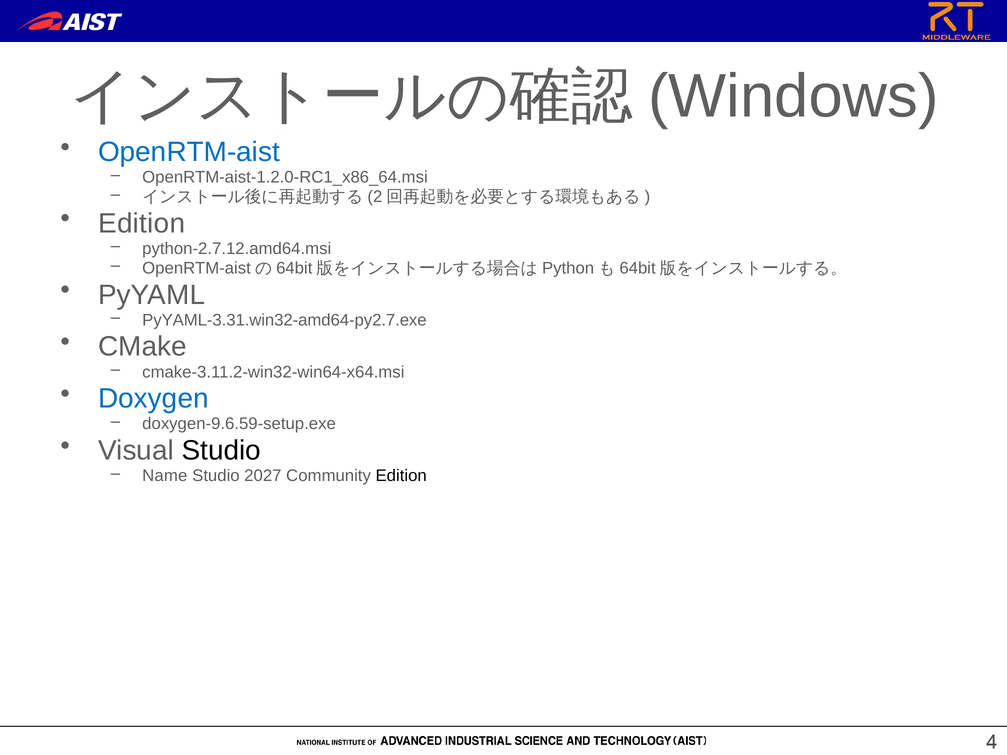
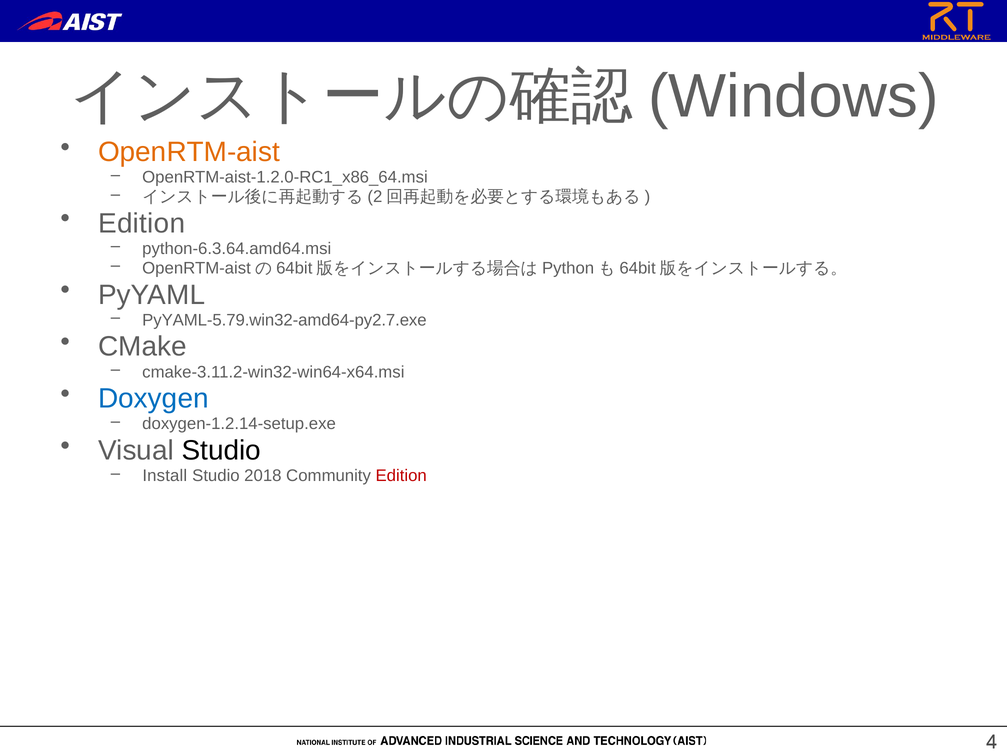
OpenRTM-aist colour: blue -> orange
python-2.7.12.amd64.msi: python-2.7.12.amd64.msi -> python-6.3.64.amd64.msi
PyYAML-3.31.win32-amd64-py2.7.exe: PyYAML-3.31.win32-amd64-py2.7.exe -> PyYAML-5.79.win32-amd64-py2.7.exe
doxygen-9.6.59-setup.exe: doxygen-9.6.59-setup.exe -> doxygen-1.2.14-setup.exe
Name: Name -> Install
2027: 2027 -> 2018
Edition at (401, 476) colour: black -> red
